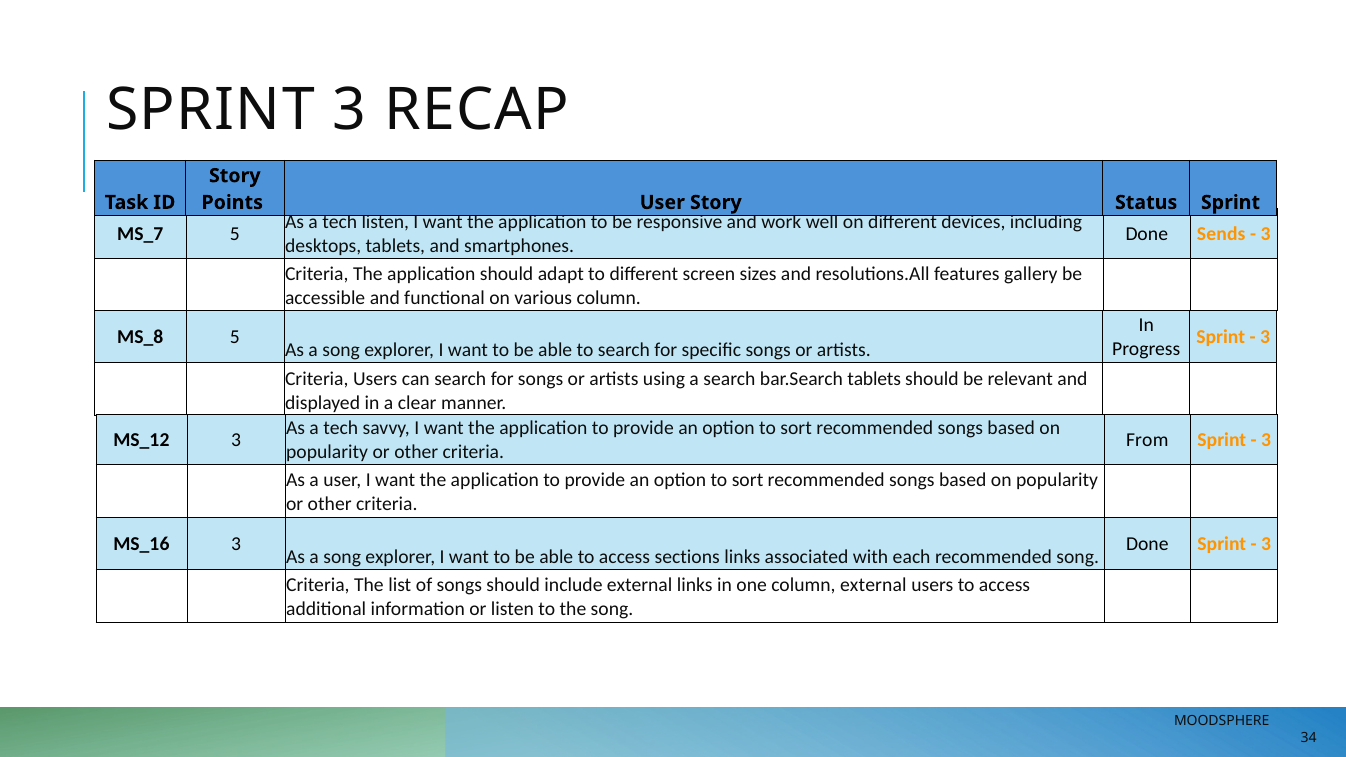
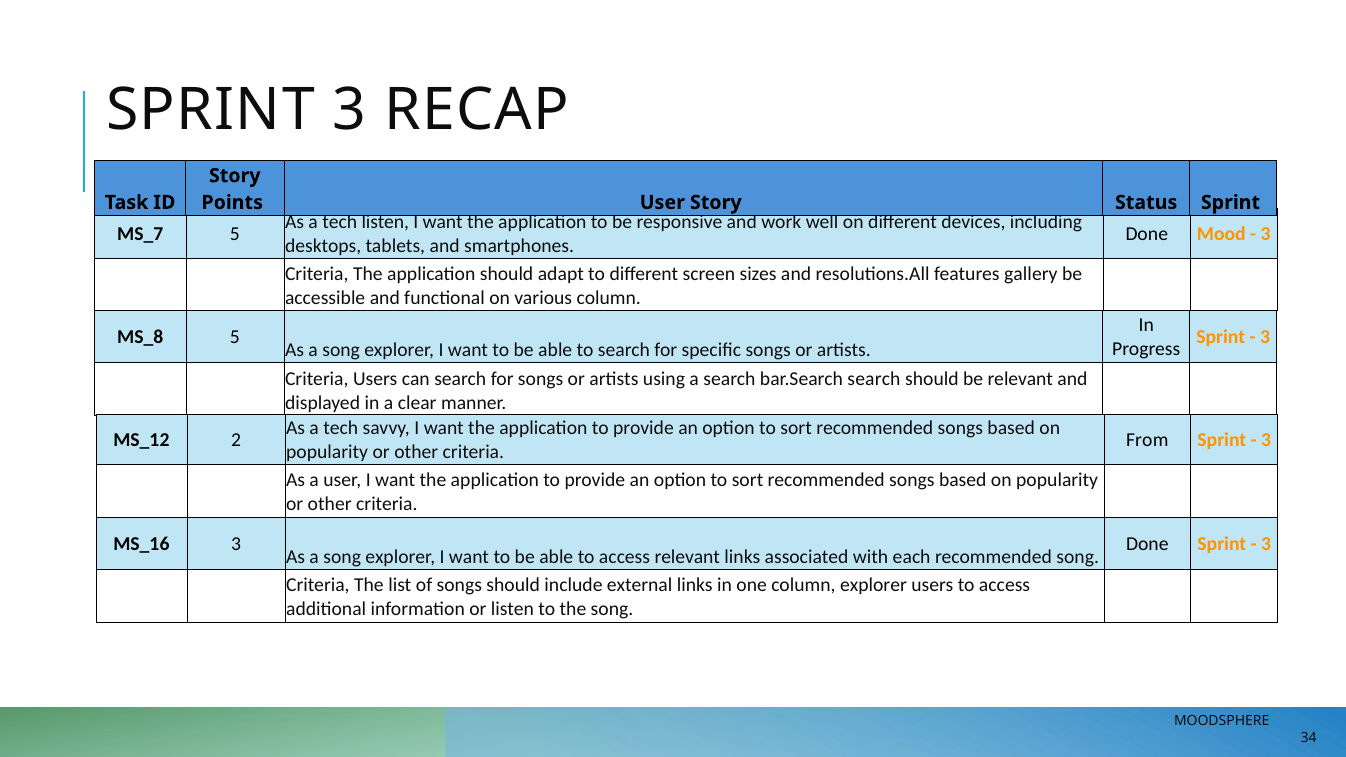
Sends: Sends -> Mood
bar.Search tablets: tablets -> search
3 at (236, 440): 3 -> 2
access sections: sections -> relevant
column external: external -> explorer
